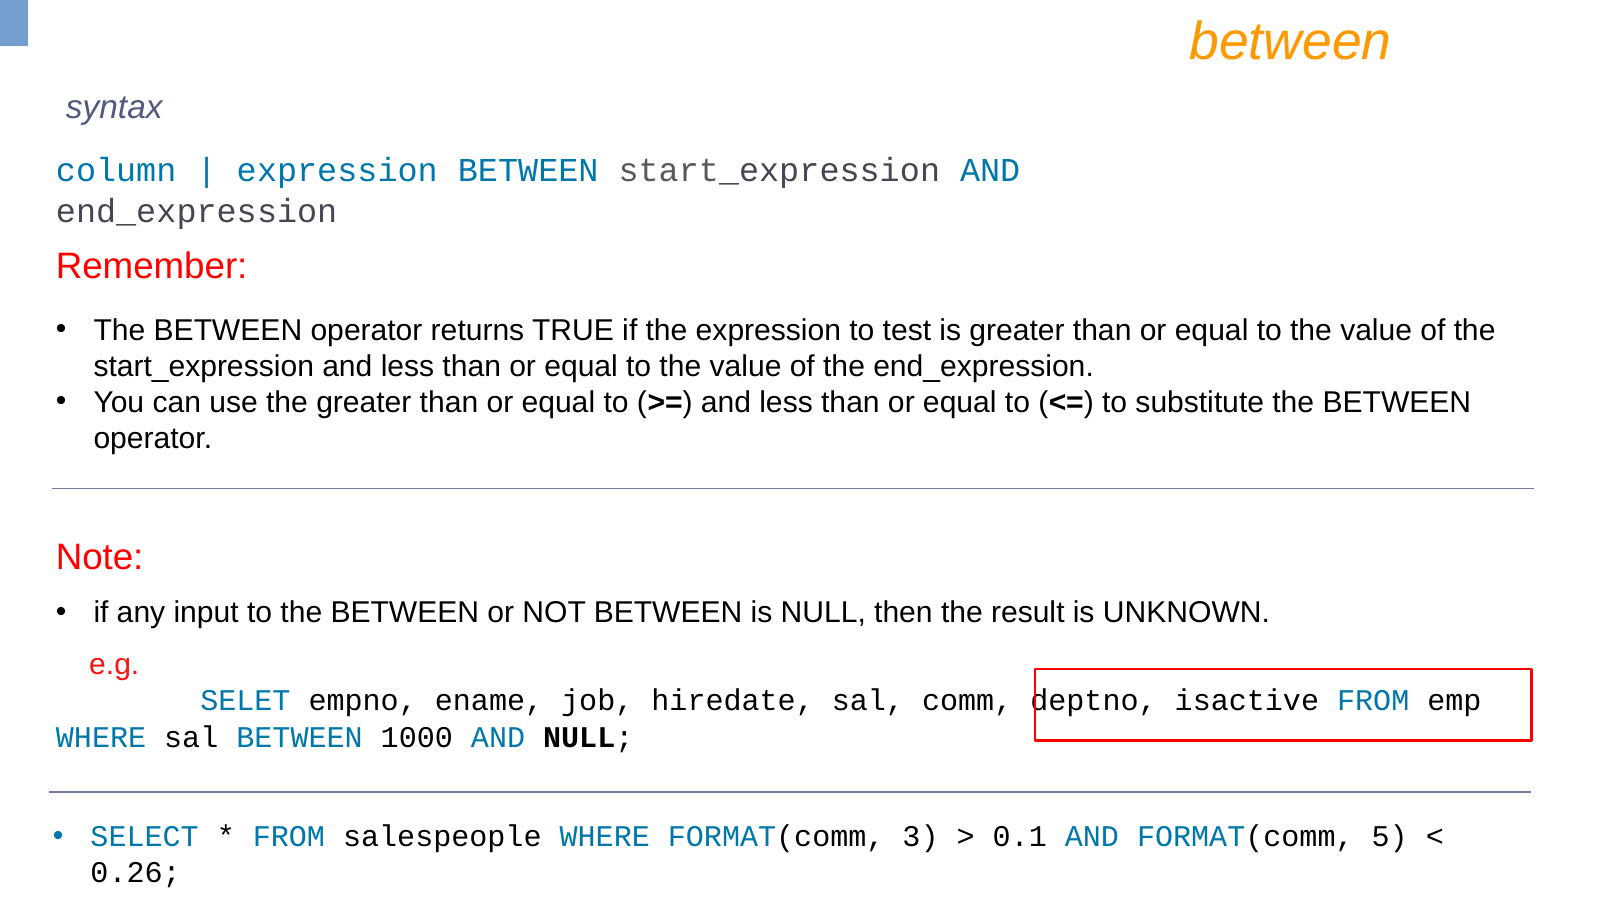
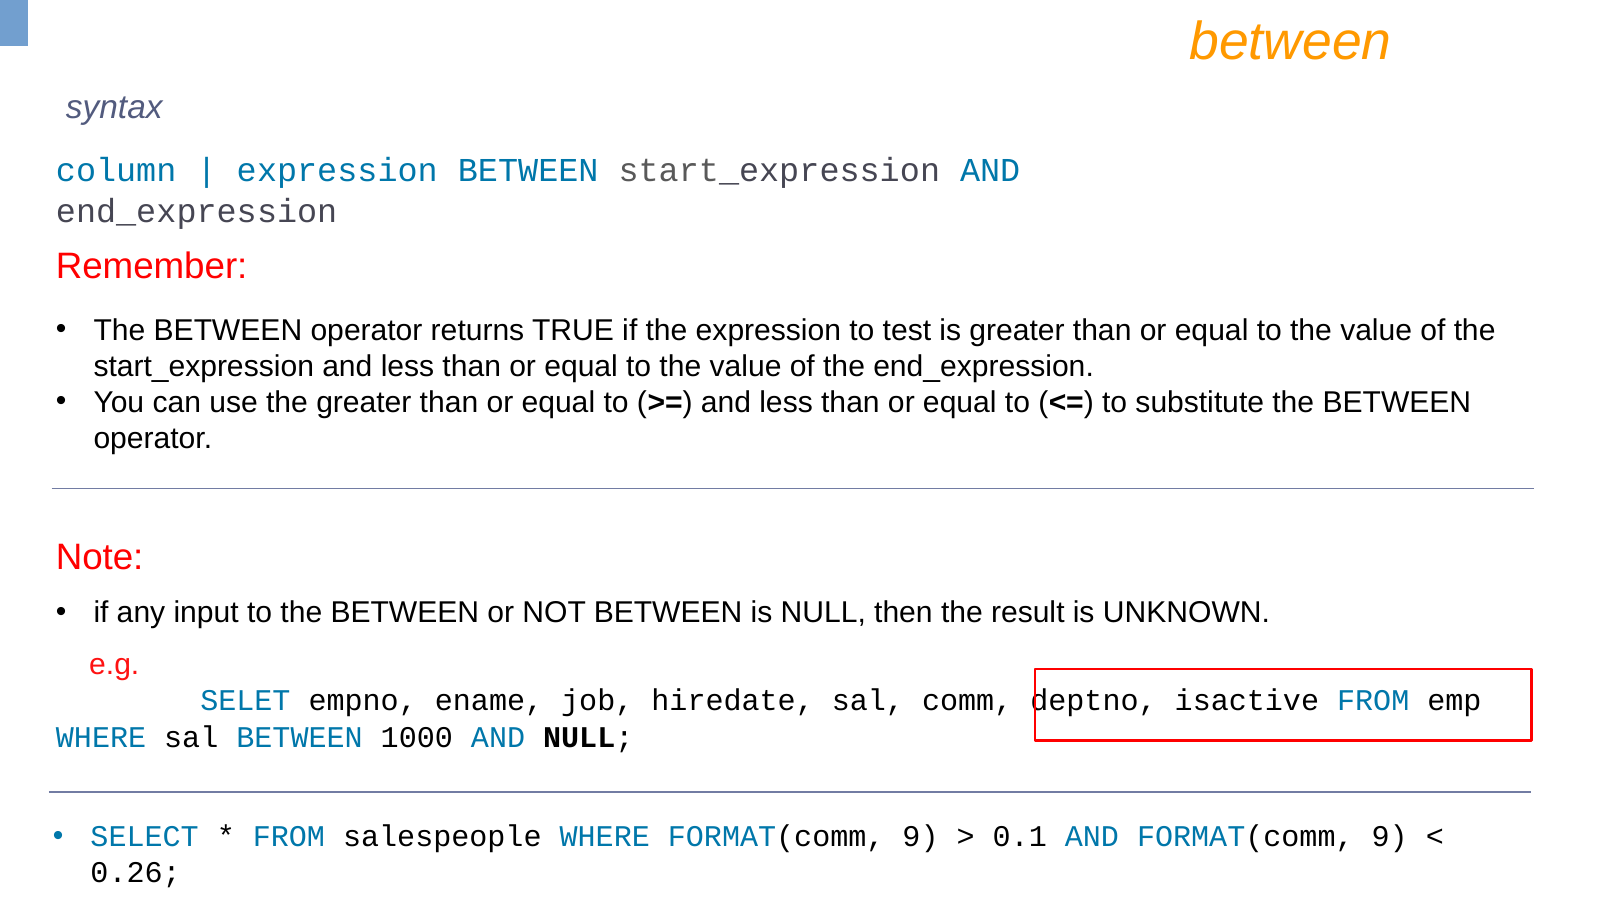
WHERE FORMAT(comm 3: 3 -> 9
AND FORMAT(comm 5: 5 -> 9
